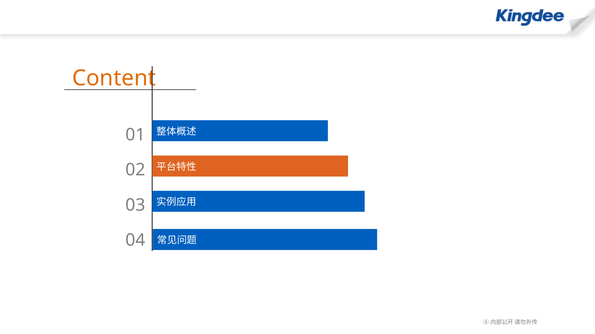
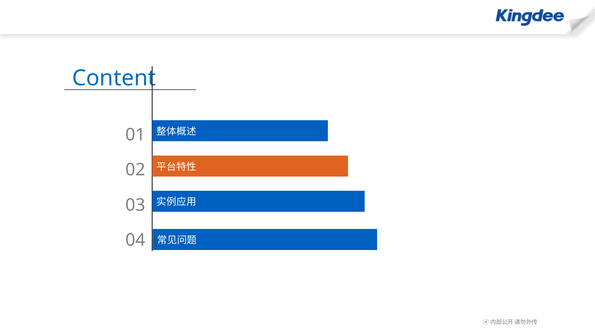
Content colour: orange -> blue
